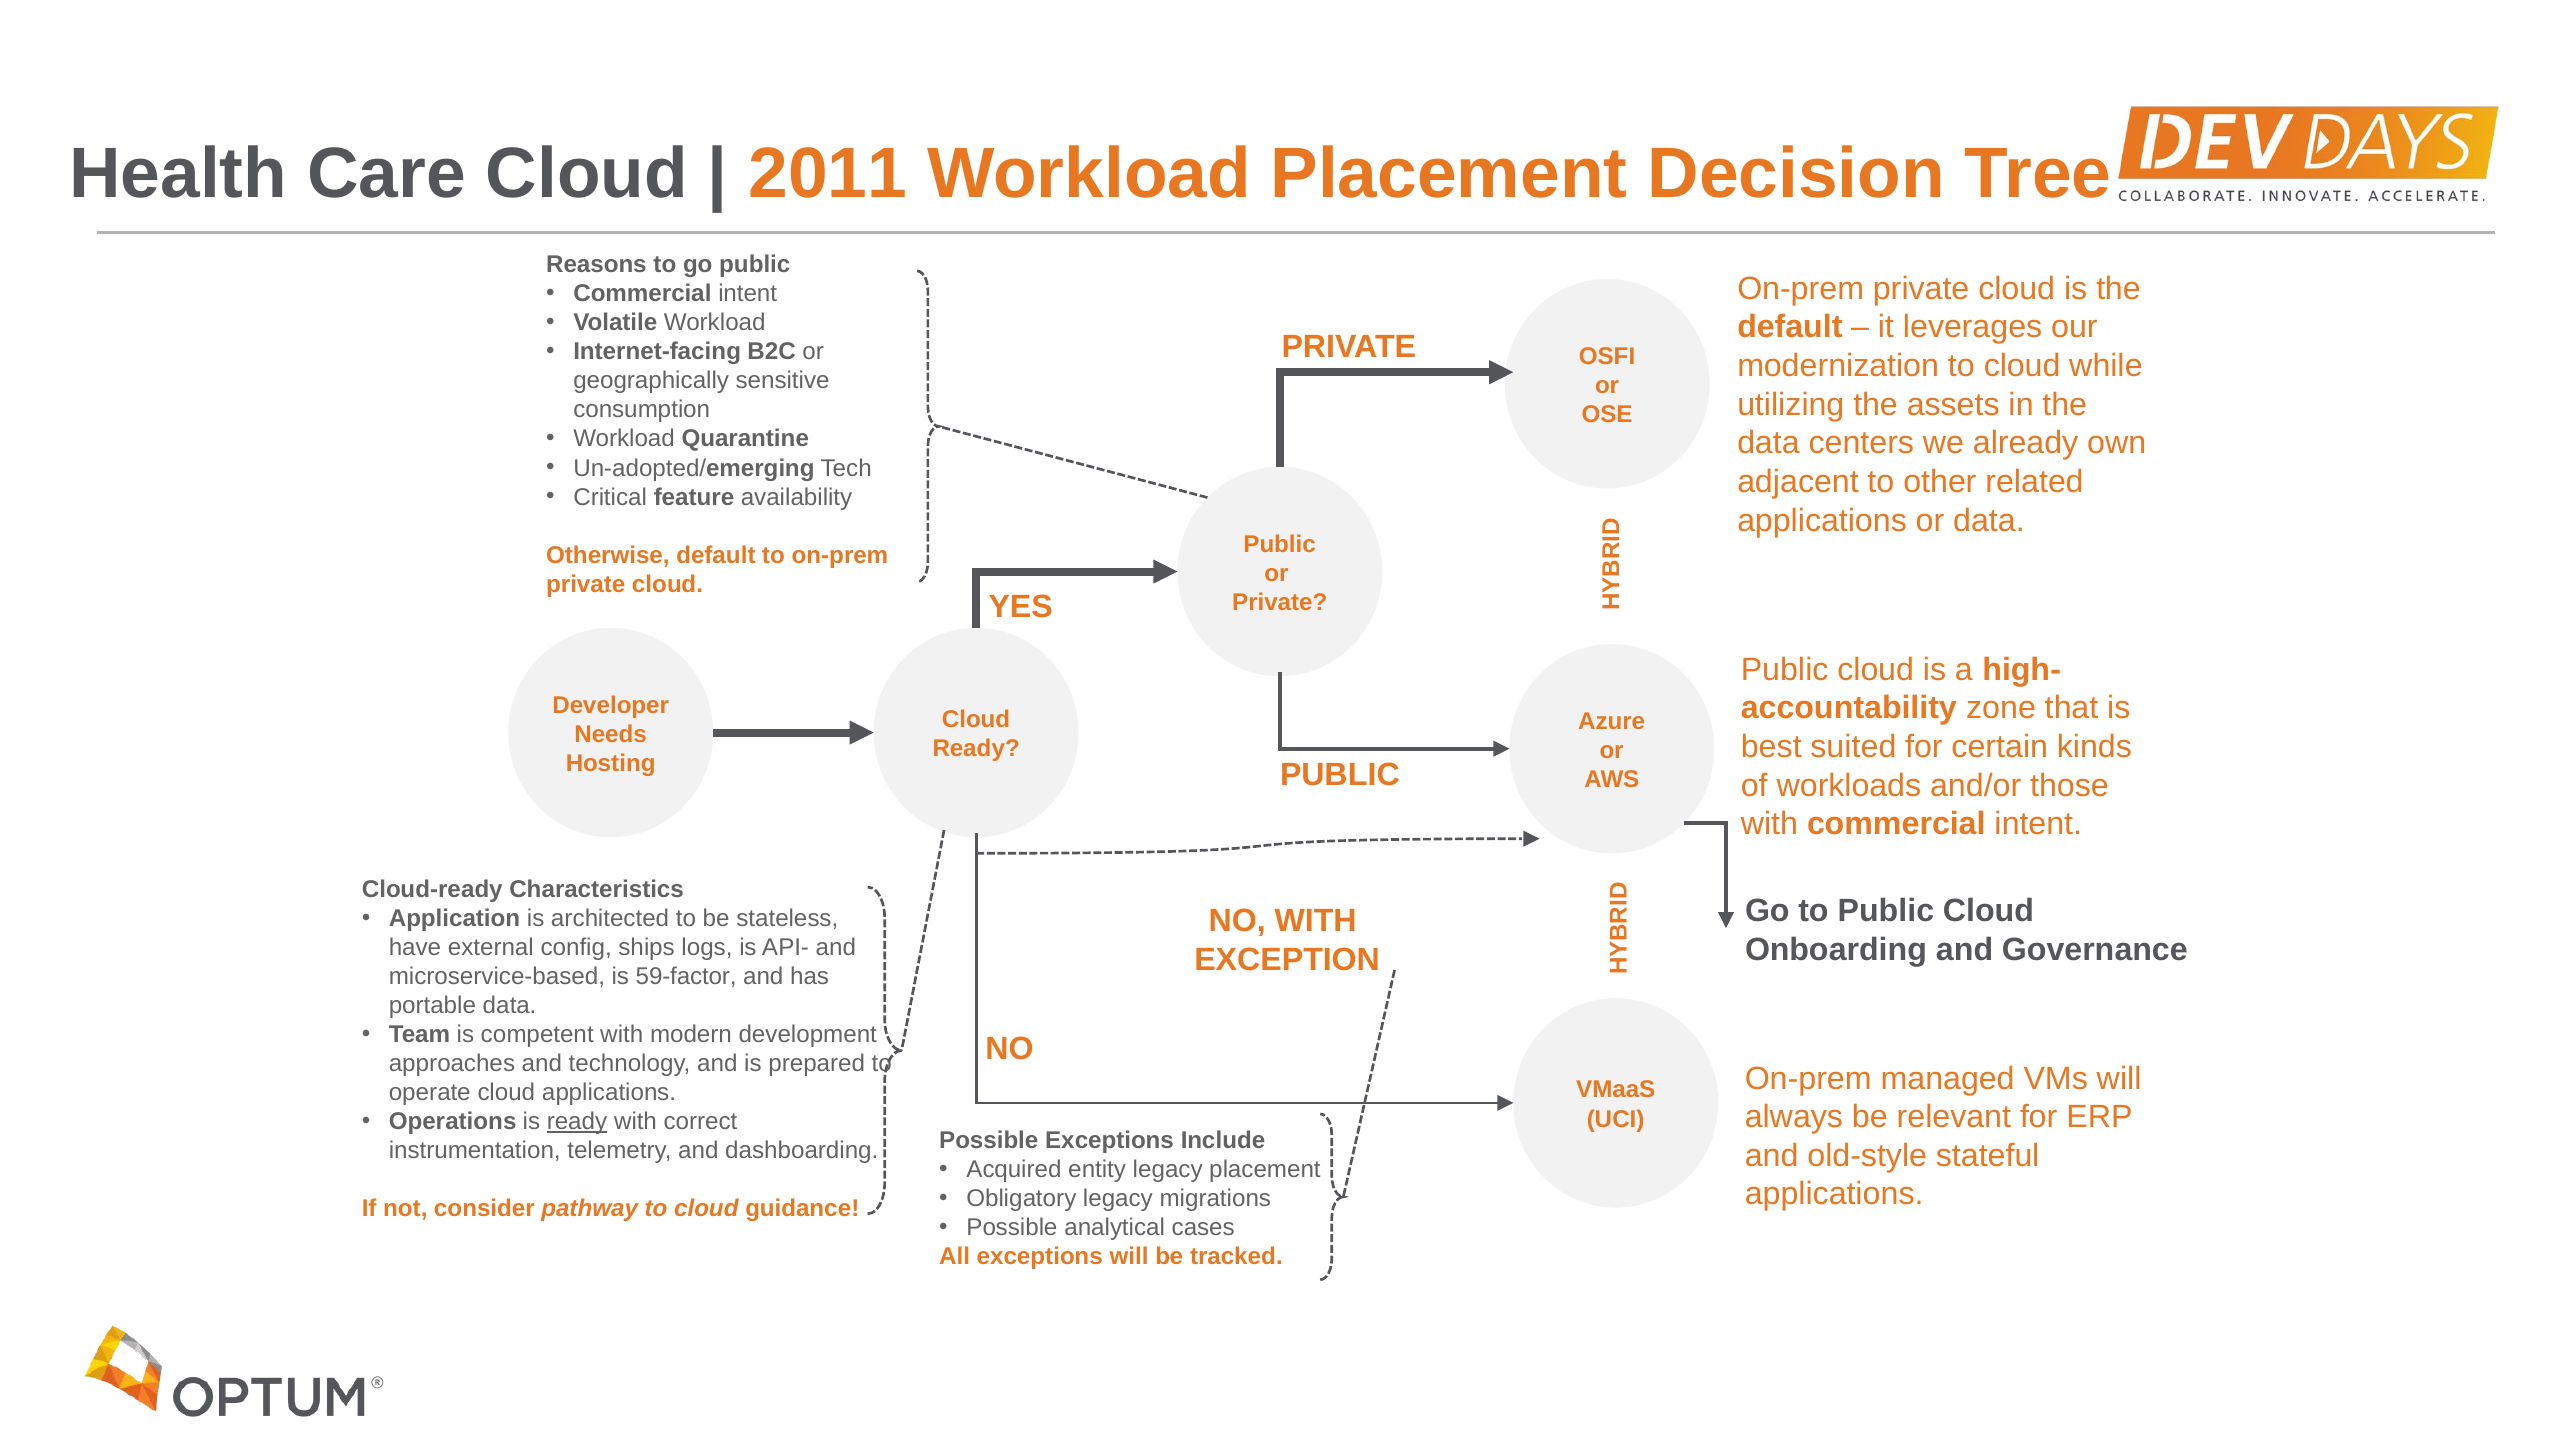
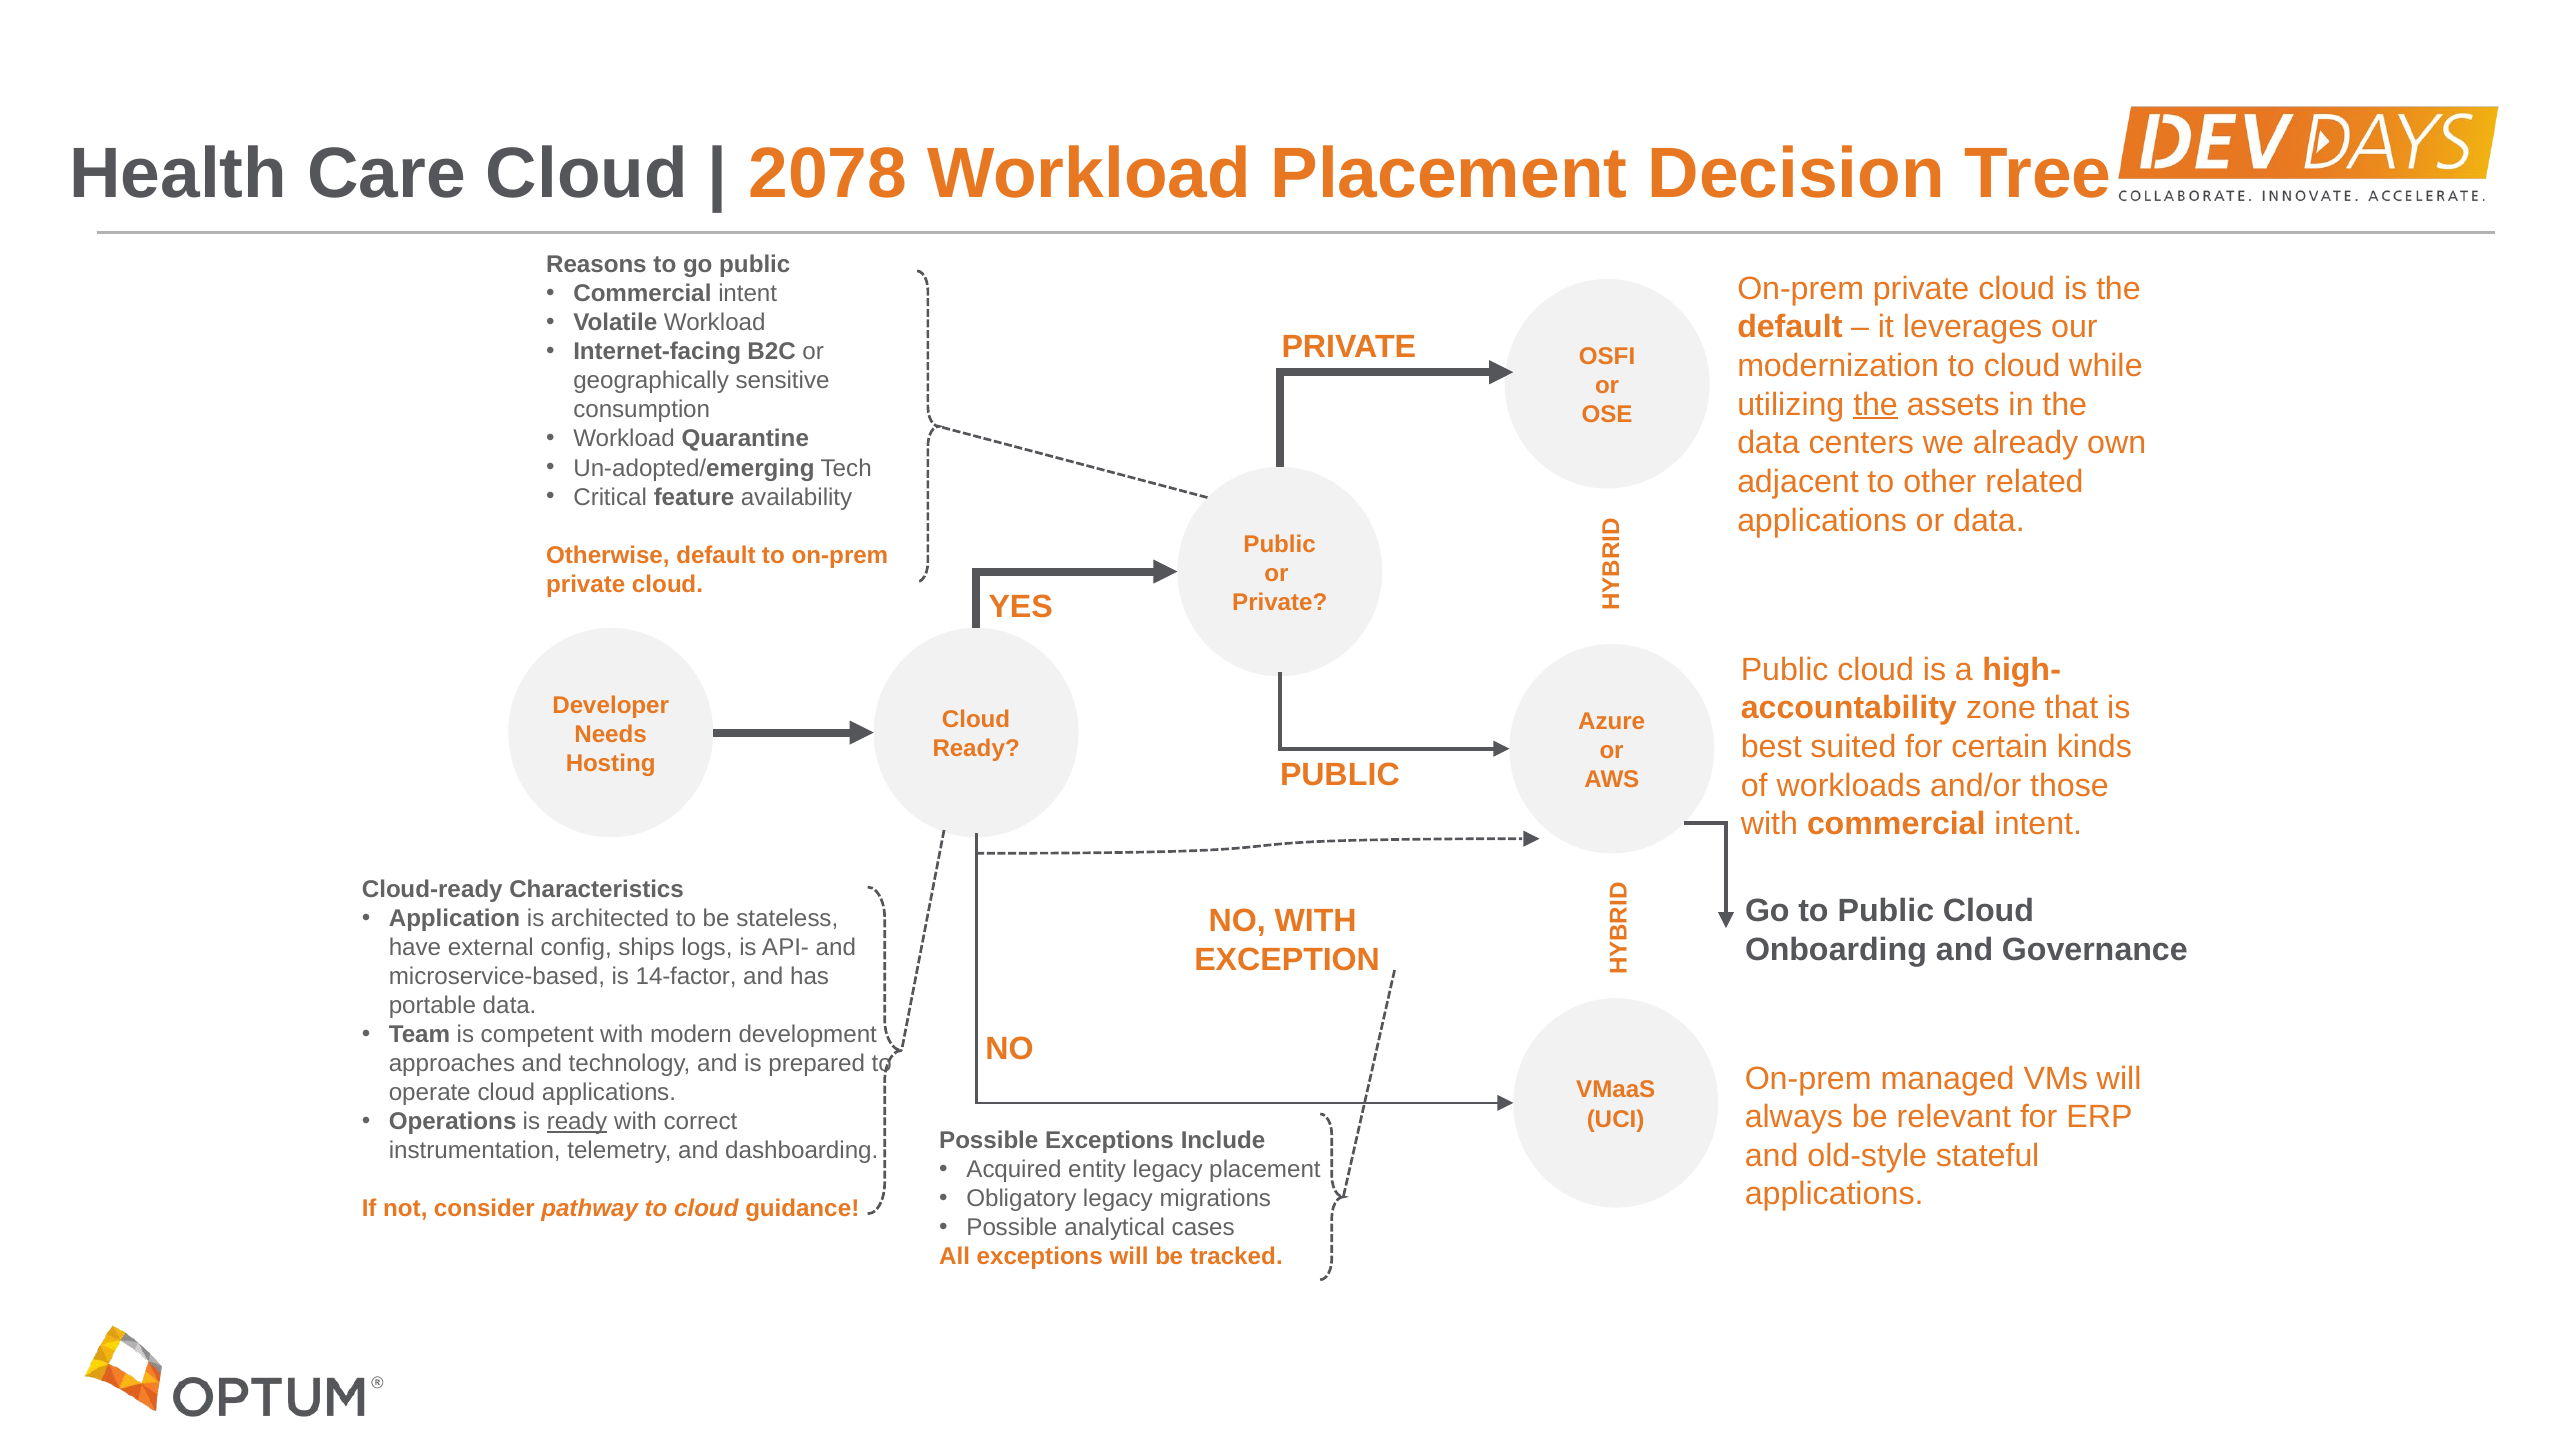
2011: 2011 -> 2078
the at (1876, 405) underline: none -> present
59-factor: 59-factor -> 14-factor
